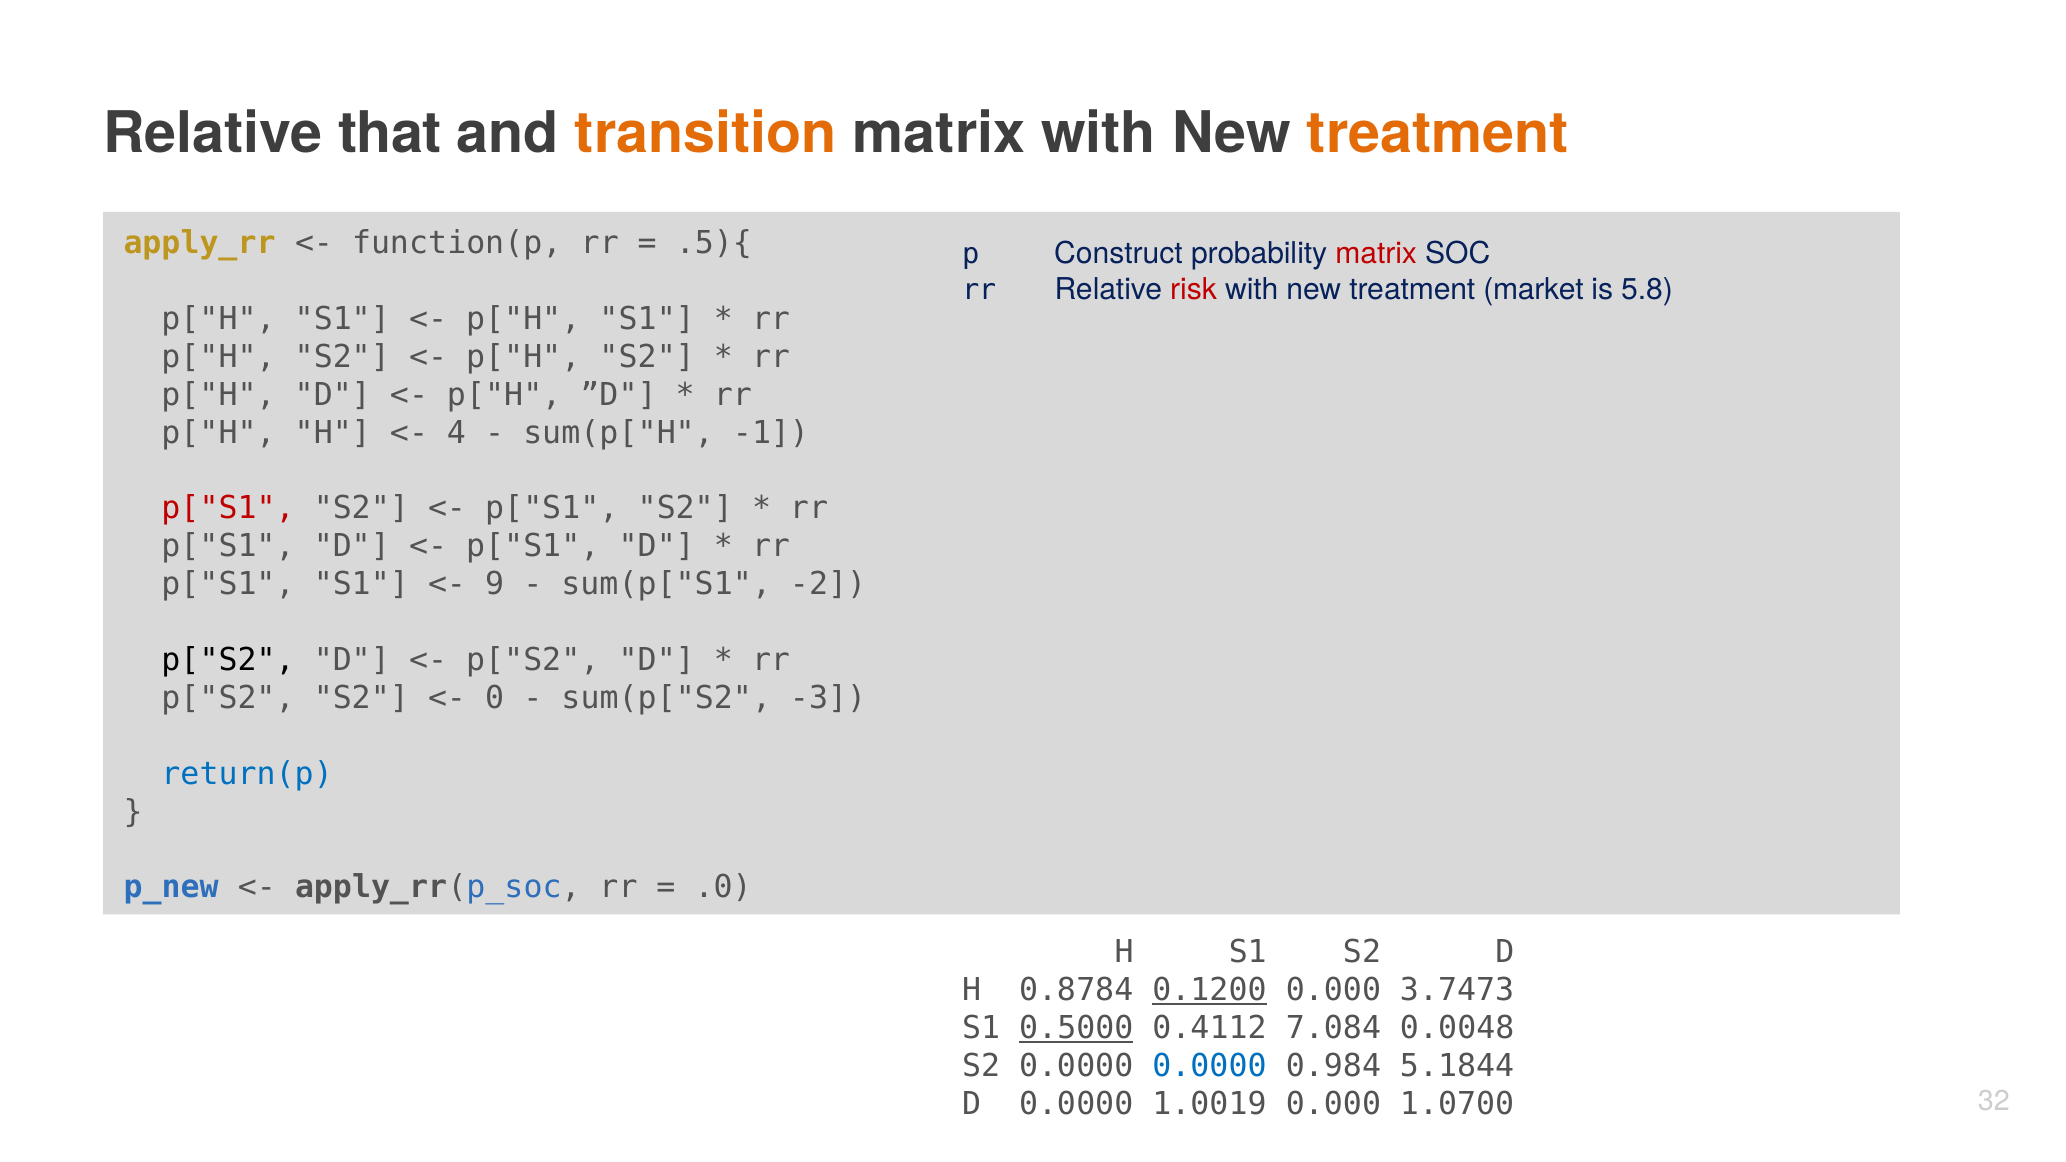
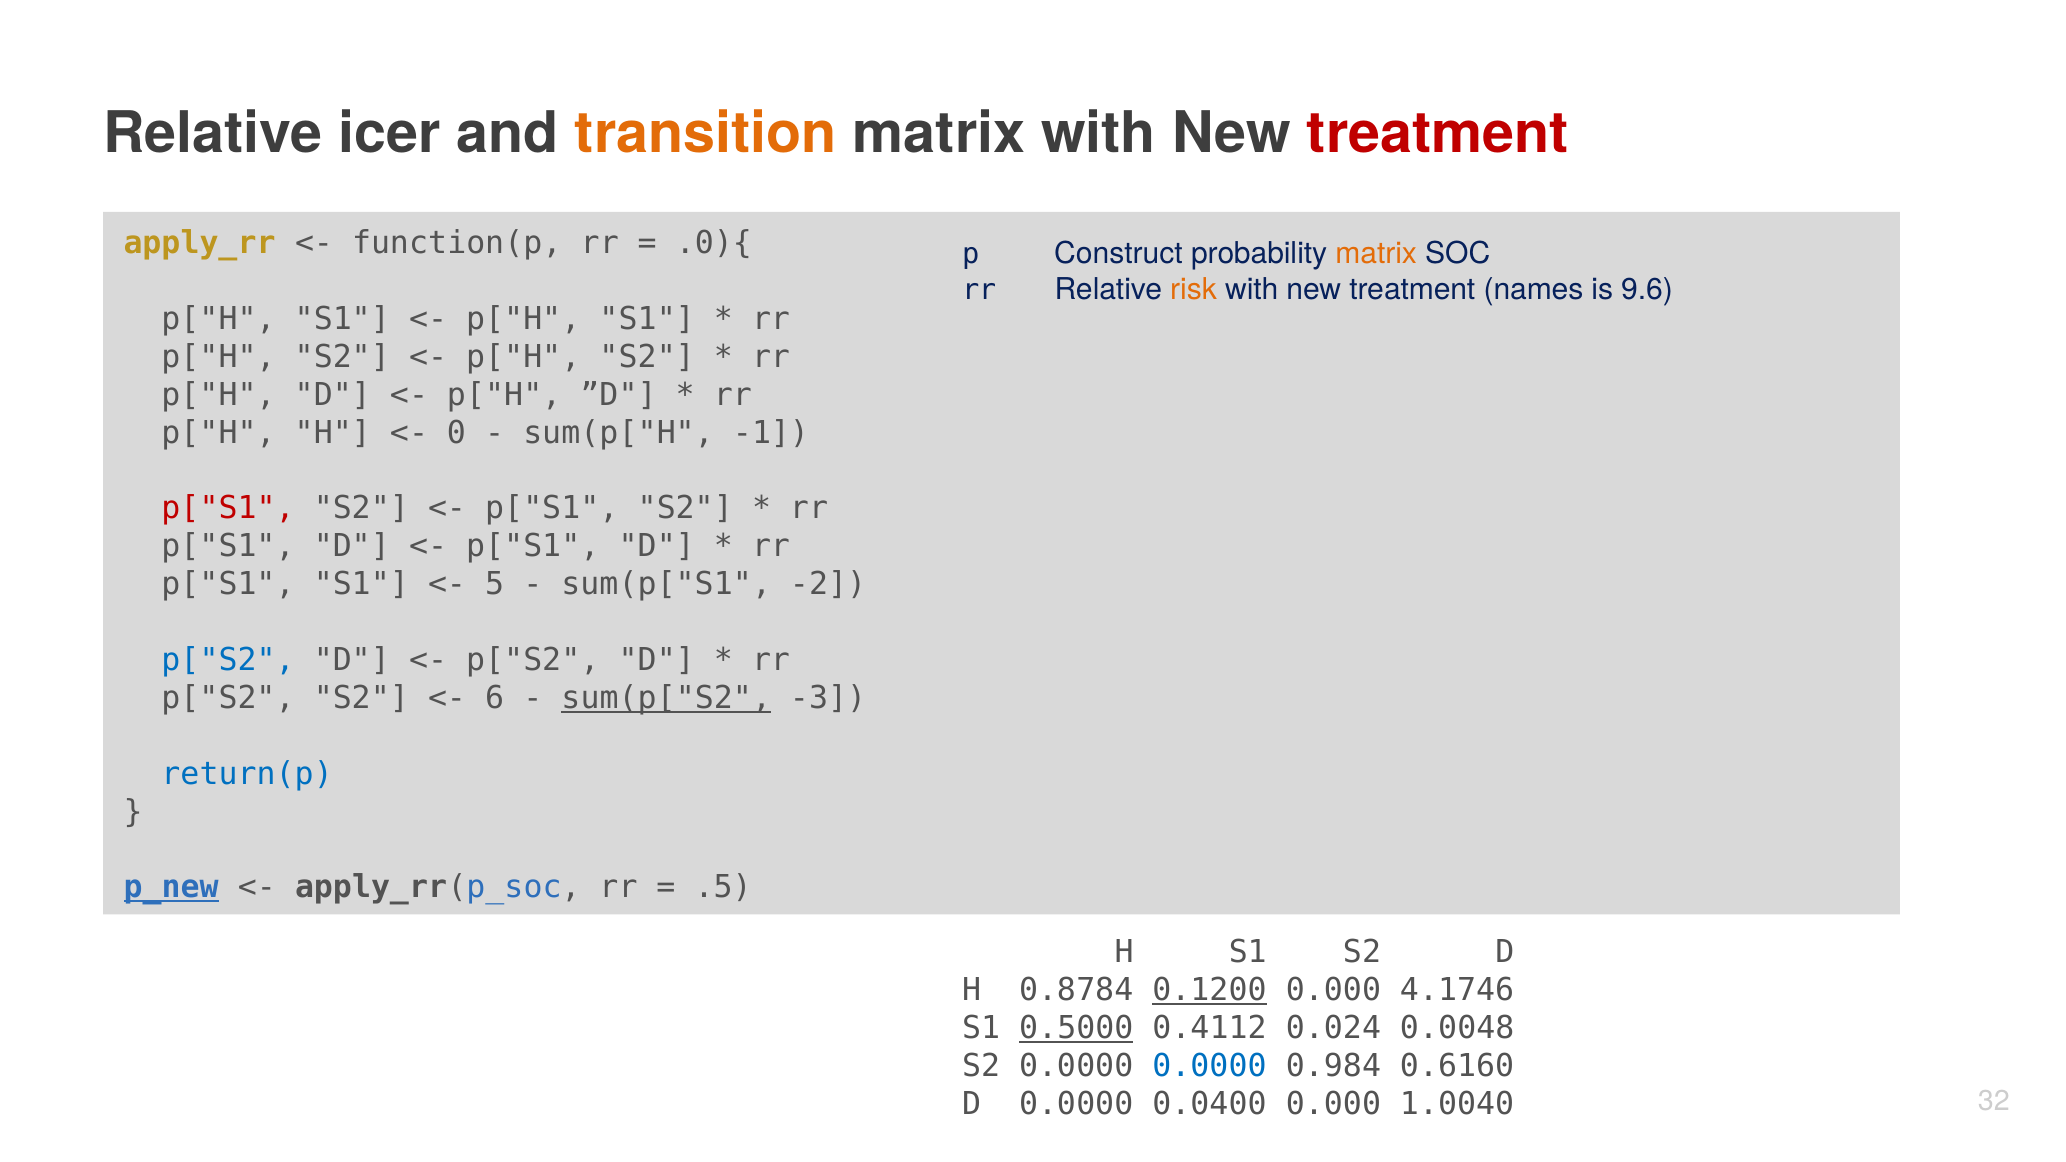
that: that -> icer
treatment at (1438, 133) colour: orange -> red
.5){: .5){ -> .0){
matrix at (1376, 254) colour: red -> orange
risk colour: red -> orange
market: market -> names
5.8: 5.8 -> 9.6
4: 4 -> 0
9: 9 -> 5
p["S2 at (228, 660) colour: black -> blue
0: 0 -> 6
sum(p["S2 underline: none -> present
p_new underline: none -> present
.0: .0 -> .5
3.7473: 3.7473 -> 4.1746
7.084: 7.084 -> 0.024
5.1844: 5.1844 -> 0.6160
1.0019: 1.0019 -> 0.0400
1.0700: 1.0700 -> 1.0040
